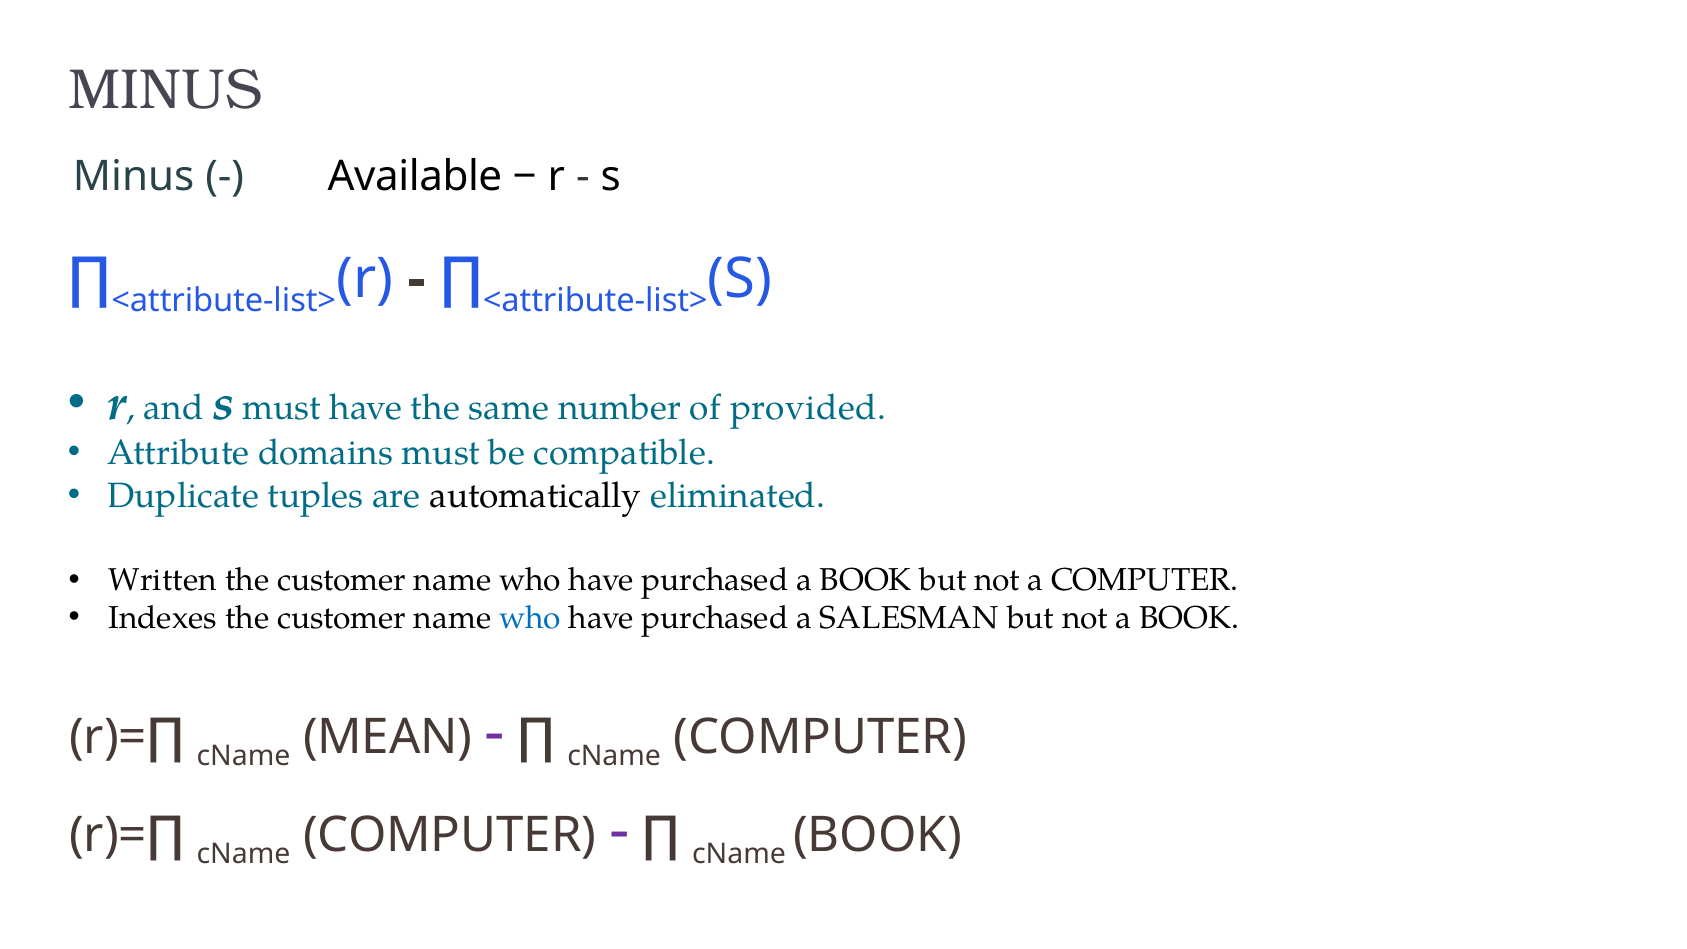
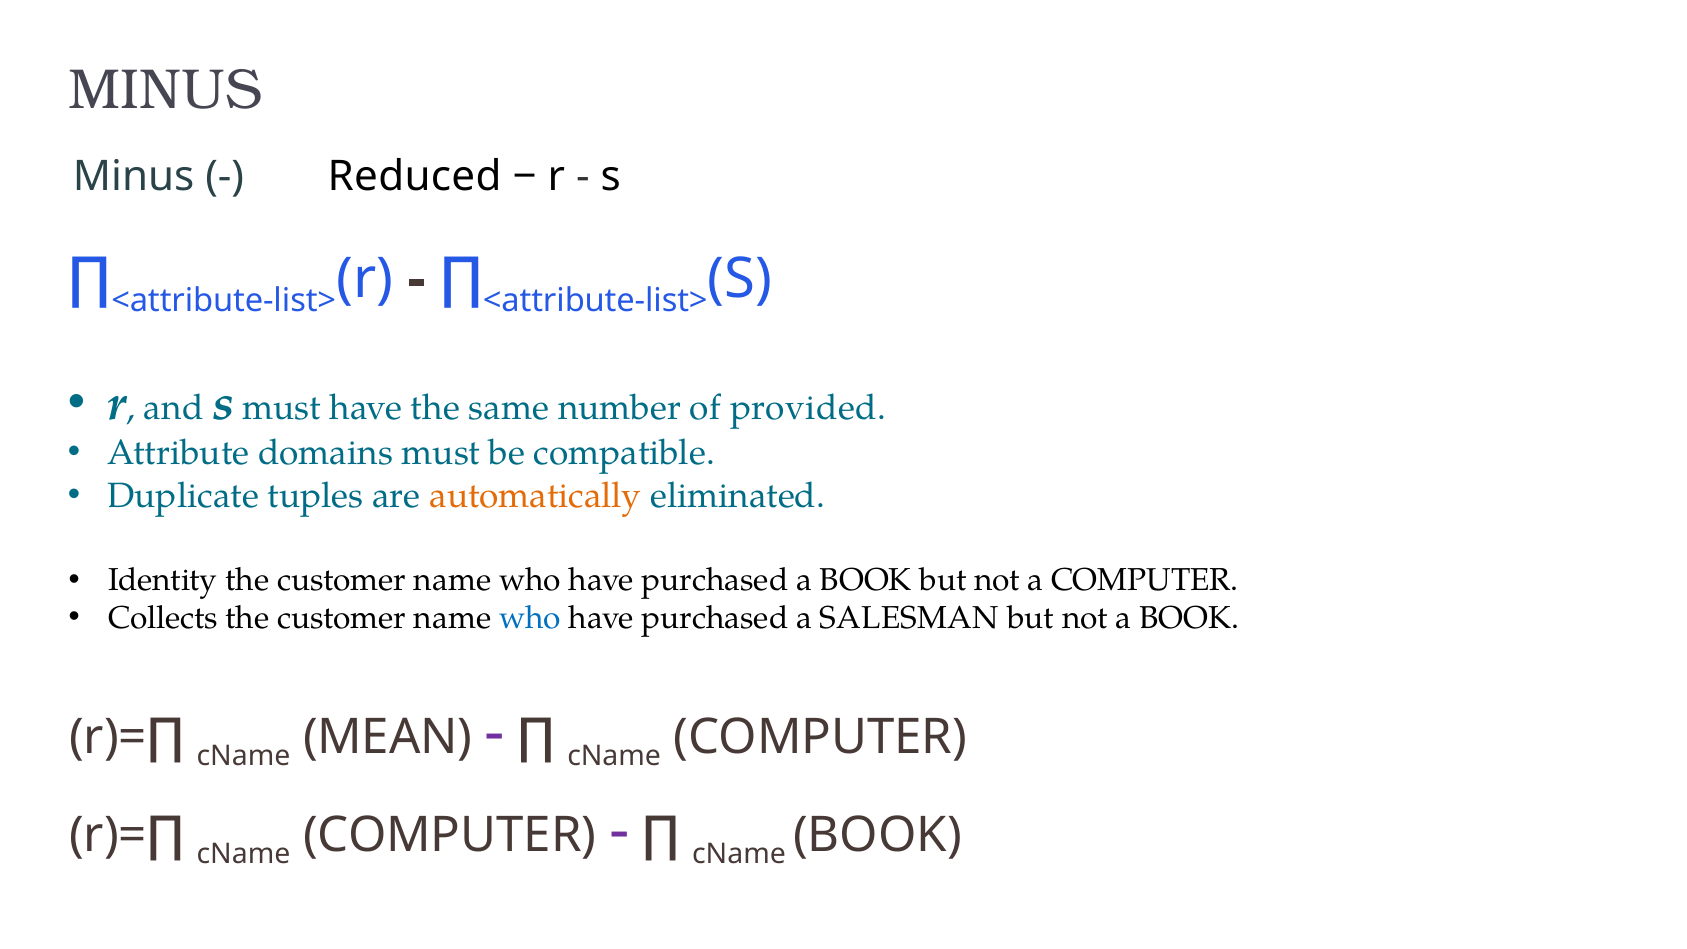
Available: Available -> Reduced
automatically colour: black -> orange
Written: Written -> Identity
Indexes: Indexes -> Collects
